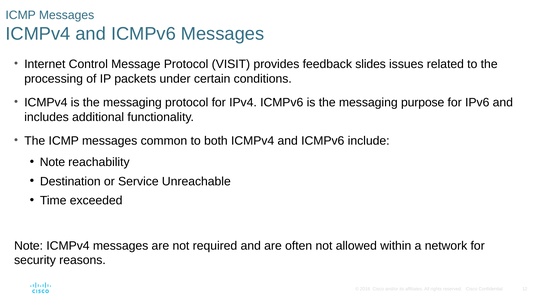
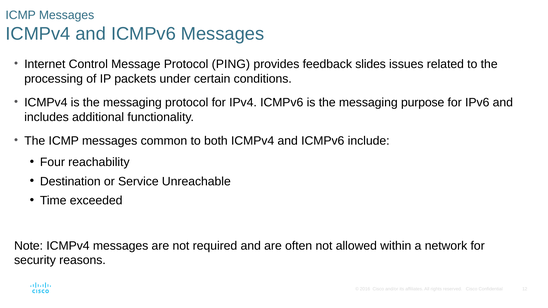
VISIT: VISIT -> PING
Note at (52, 162): Note -> Four
